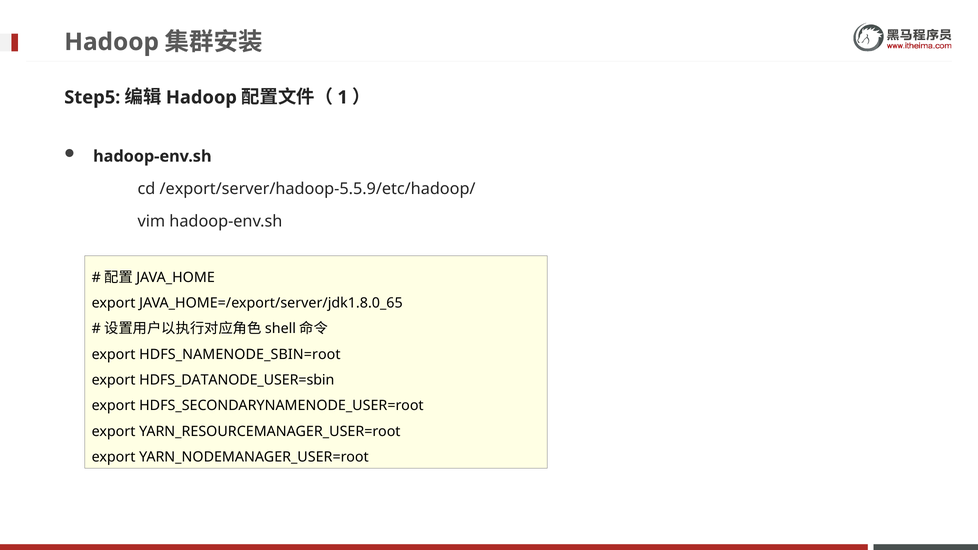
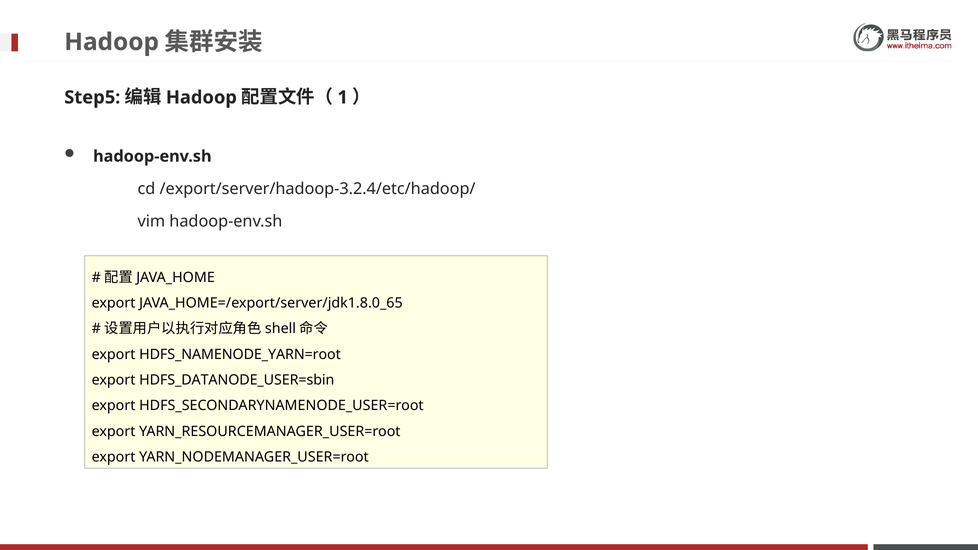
/export/server/hadoop-5.5.9/etc/hadoop/: /export/server/hadoop-5.5.9/etc/hadoop/ -> /export/server/hadoop-3.2.4/etc/hadoop/
HDFS_NAMENODE_SBIN=root: HDFS_NAMENODE_SBIN=root -> HDFS_NAMENODE_YARN=root
